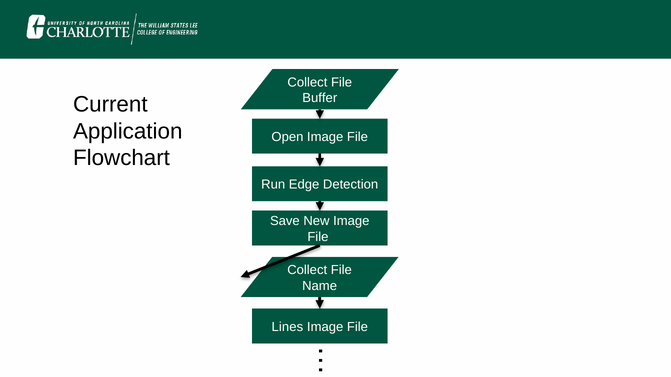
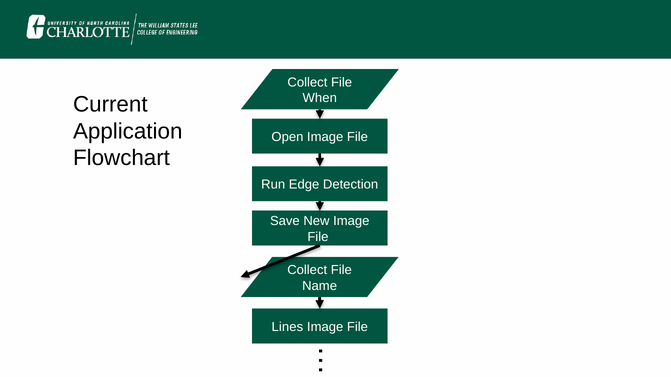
Buffer: Buffer -> When
